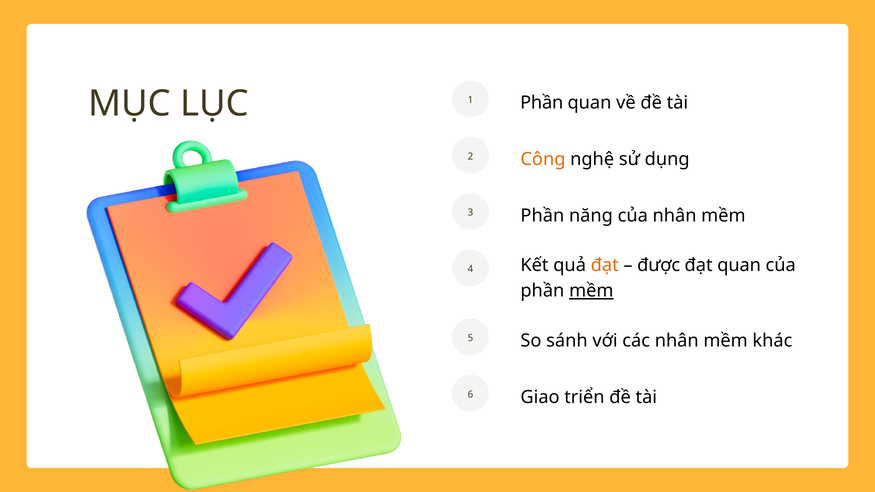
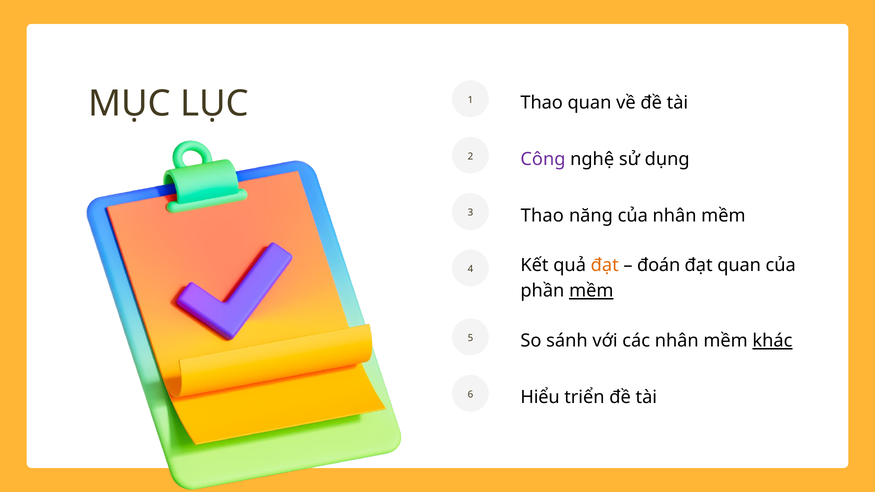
1 Phần: Phần -> Thao
Công colour: orange -> purple
3 Phần: Phần -> Thao
được: được -> đoán
khác underline: none -> present
Giao: Giao -> Hiểu
